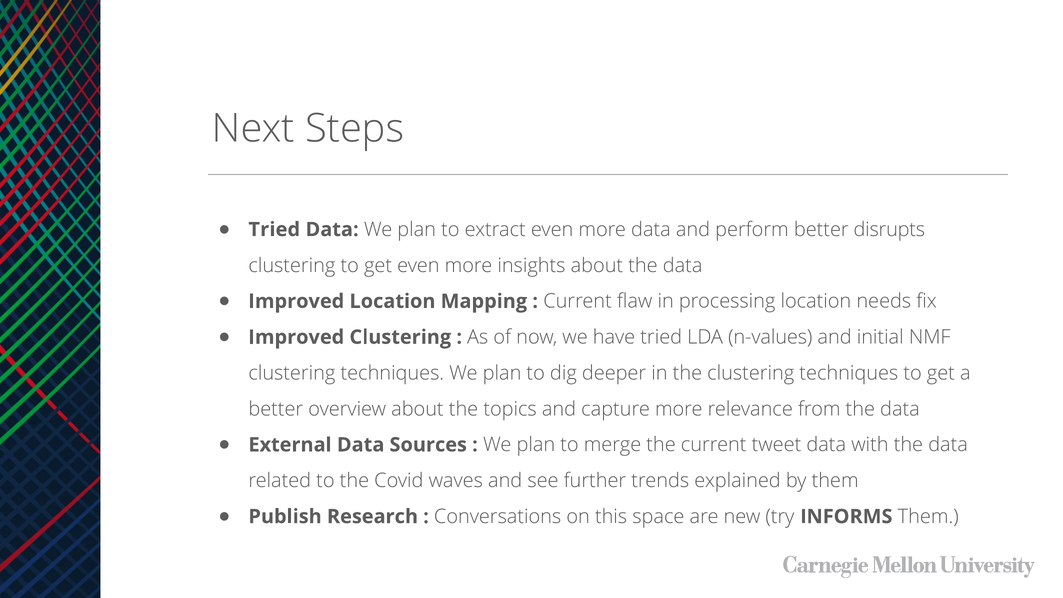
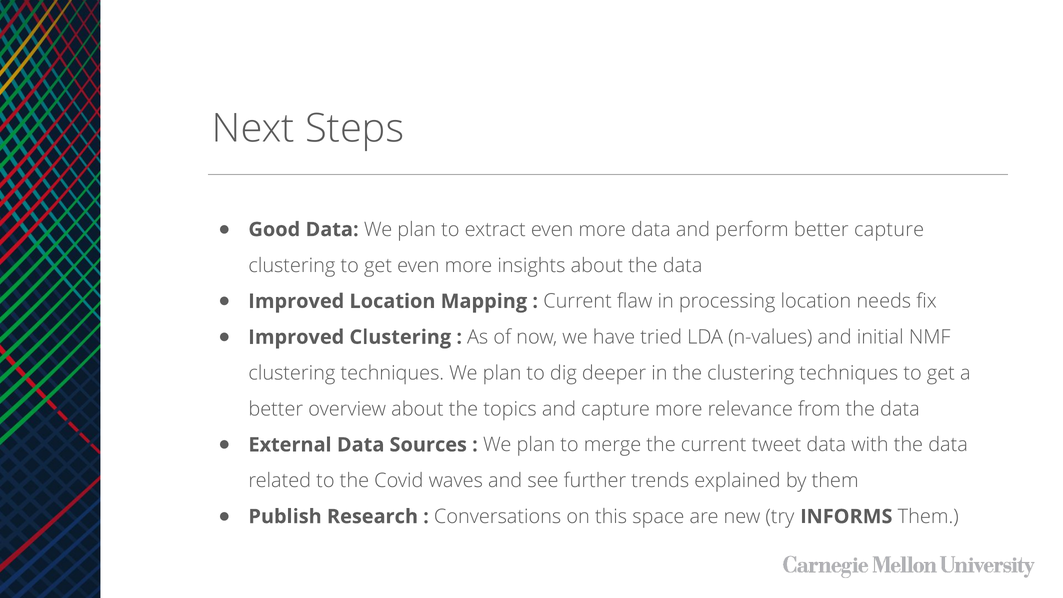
Tried at (274, 230): Tried -> Good
better disrupts: disrupts -> capture
